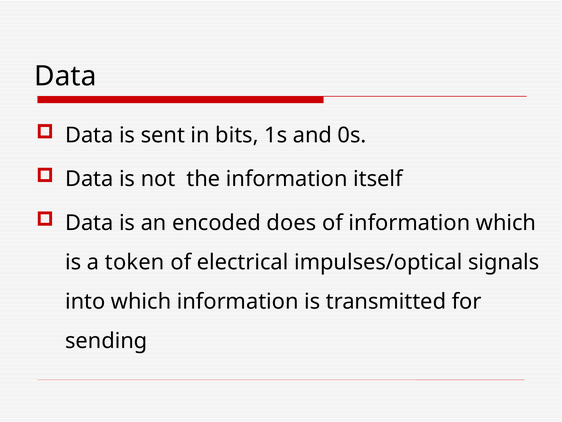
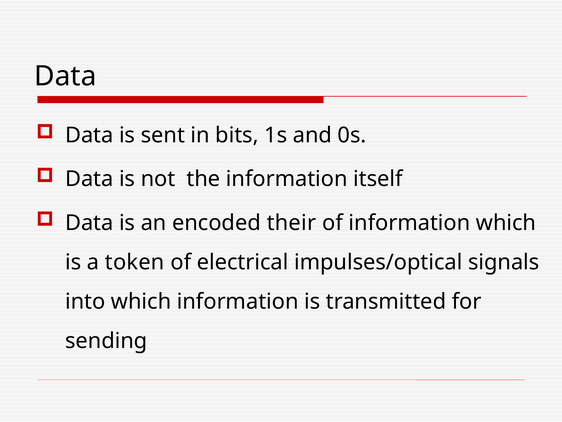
does: does -> their
